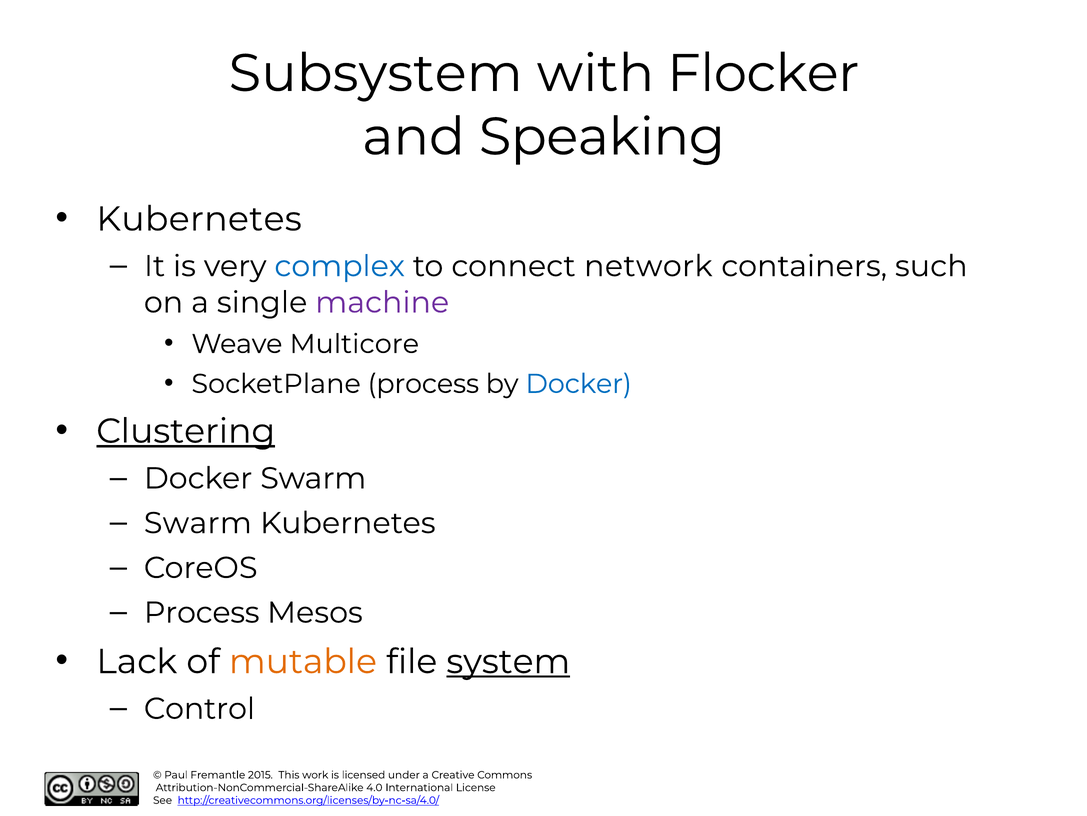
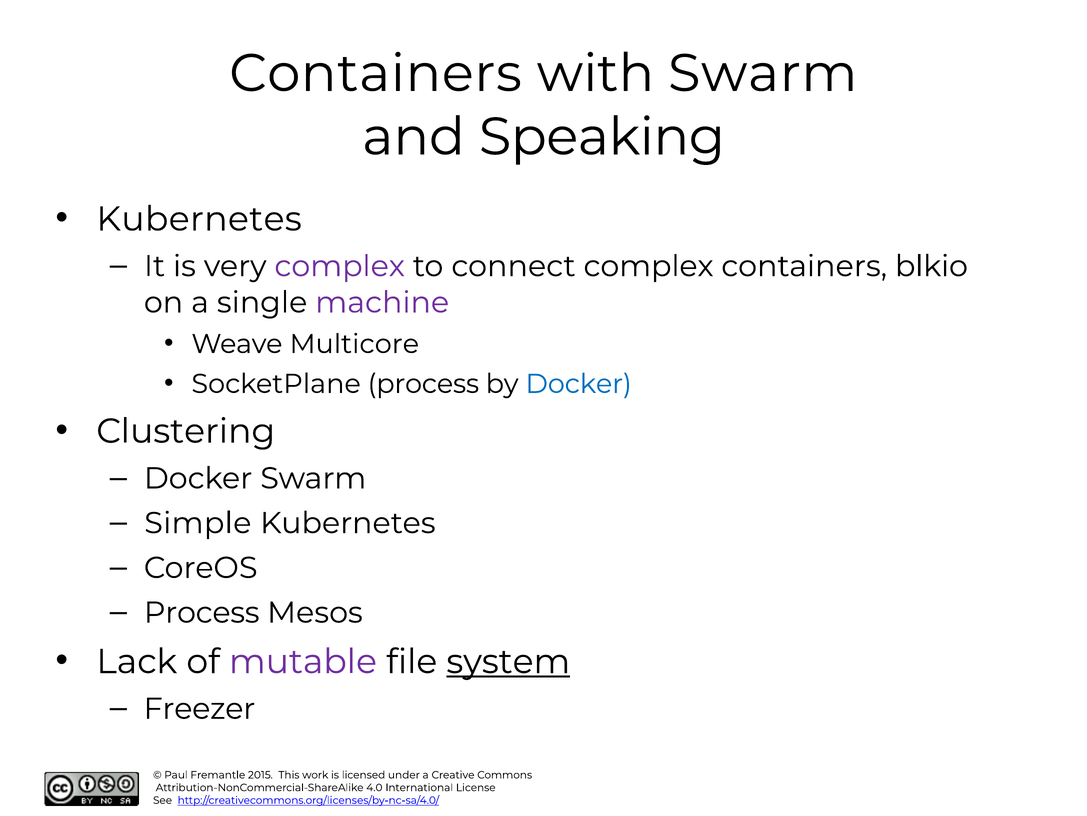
Subsystem at (376, 73): Subsystem -> Containers
with Flocker: Flocker -> Swarm
complex at (340, 266) colour: blue -> purple
connect network: network -> complex
such: such -> blkio
Clustering underline: present -> none
Swarm at (198, 523): Swarm -> Simple
mutable colour: orange -> purple
Control: Control -> Freezer
